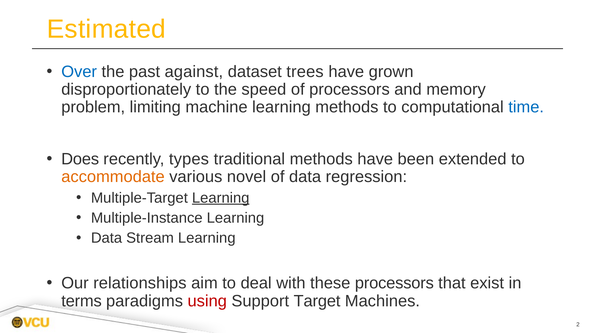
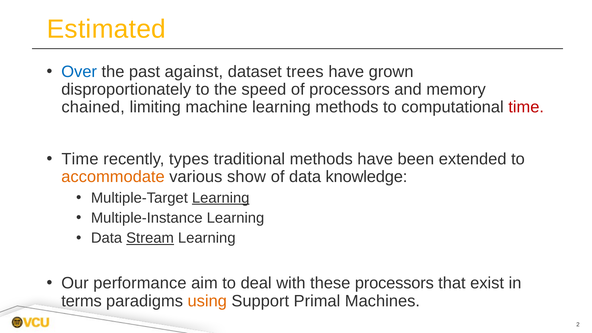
problem: problem -> chained
time at (526, 107) colour: blue -> red
Does at (80, 159): Does -> Time
novel: novel -> show
regression: regression -> knowledge
Stream underline: none -> present
relationships: relationships -> performance
using colour: red -> orange
Target: Target -> Primal
